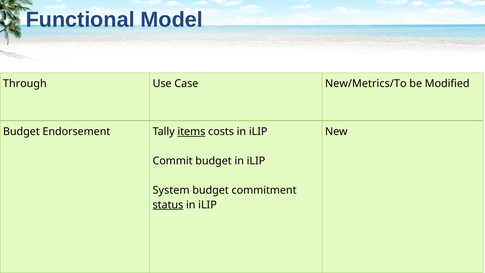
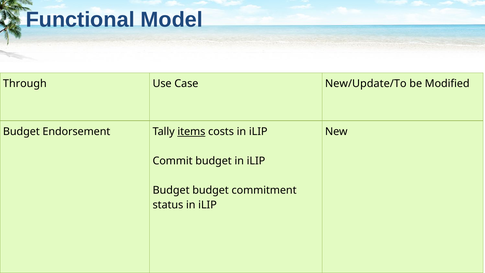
New/Metrics/To: New/Metrics/To -> New/Update/To
System at (171, 190): System -> Budget
status underline: present -> none
